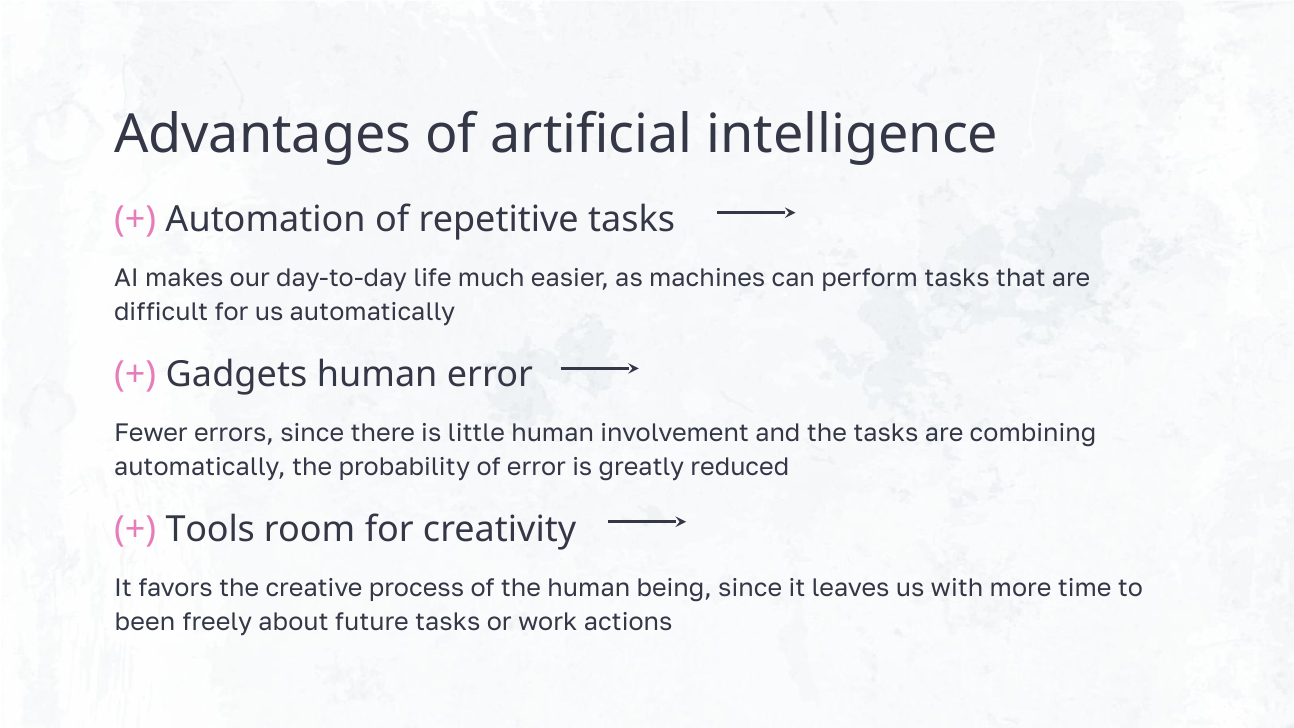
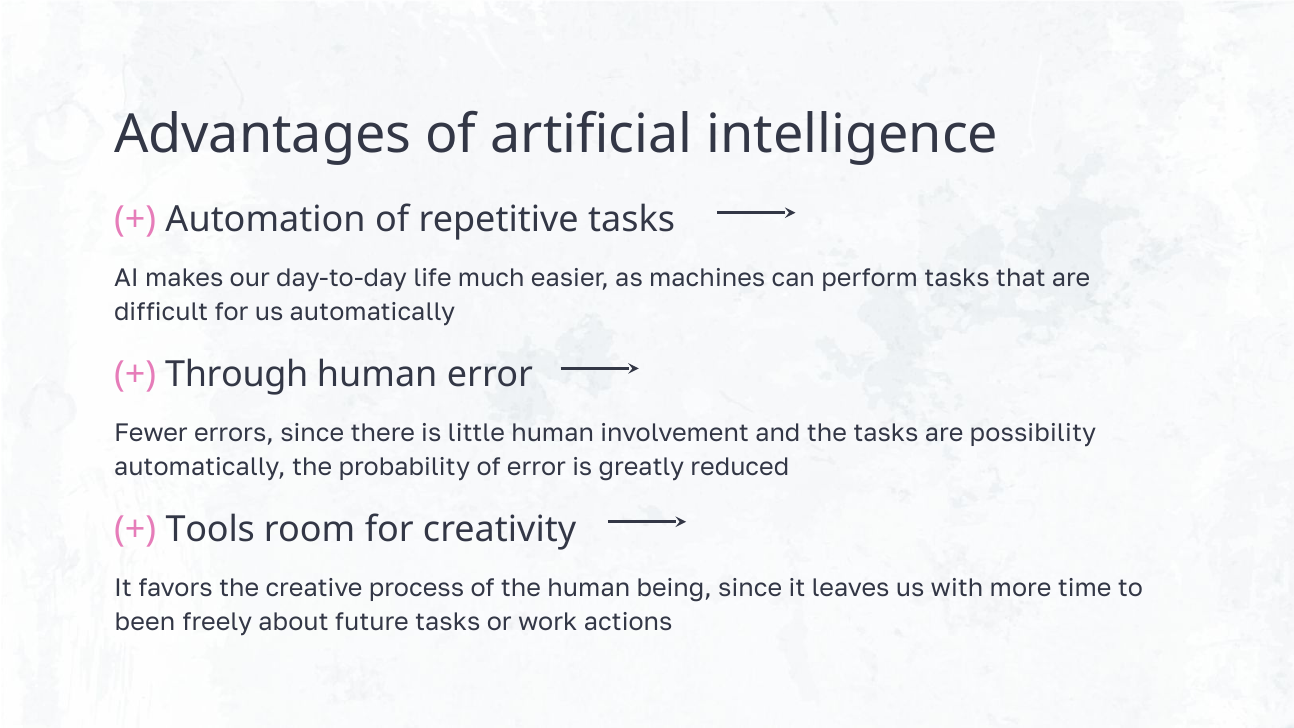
Gadgets: Gadgets -> Through
combining: combining -> possibility
